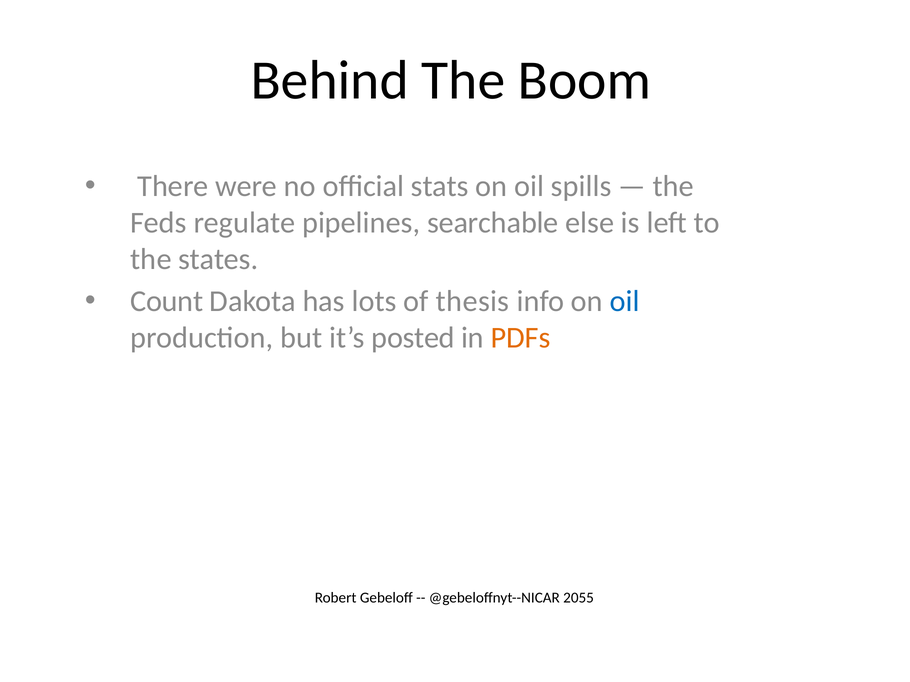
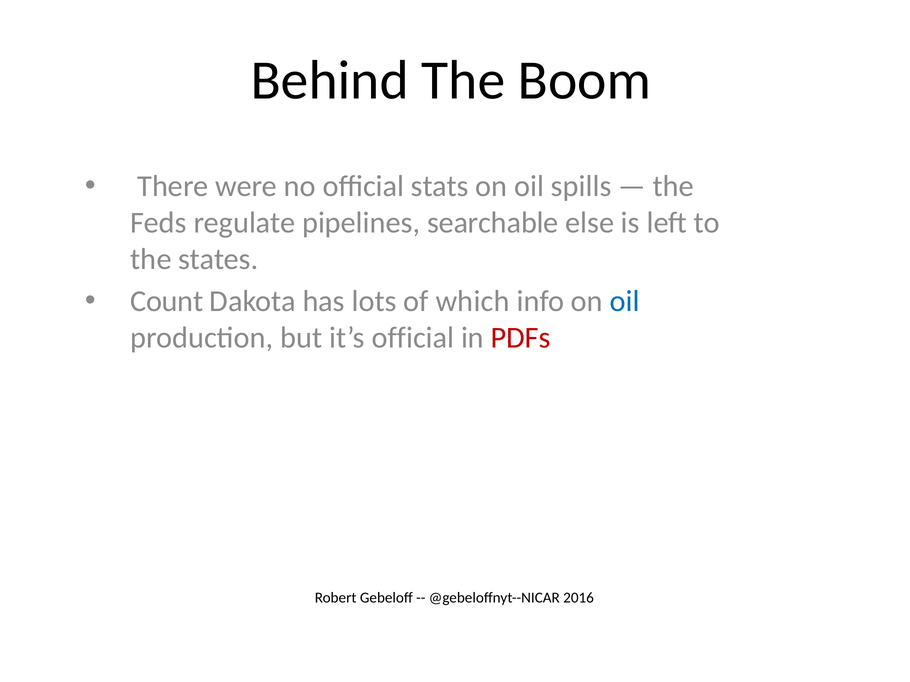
thesis: thesis -> which
it’s posted: posted -> official
PDFs colour: orange -> red
2055: 2055 -> 2016
